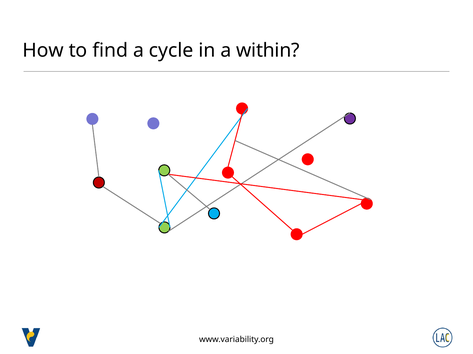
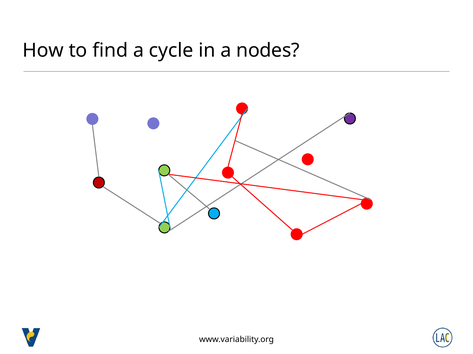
within: within -> nodes
